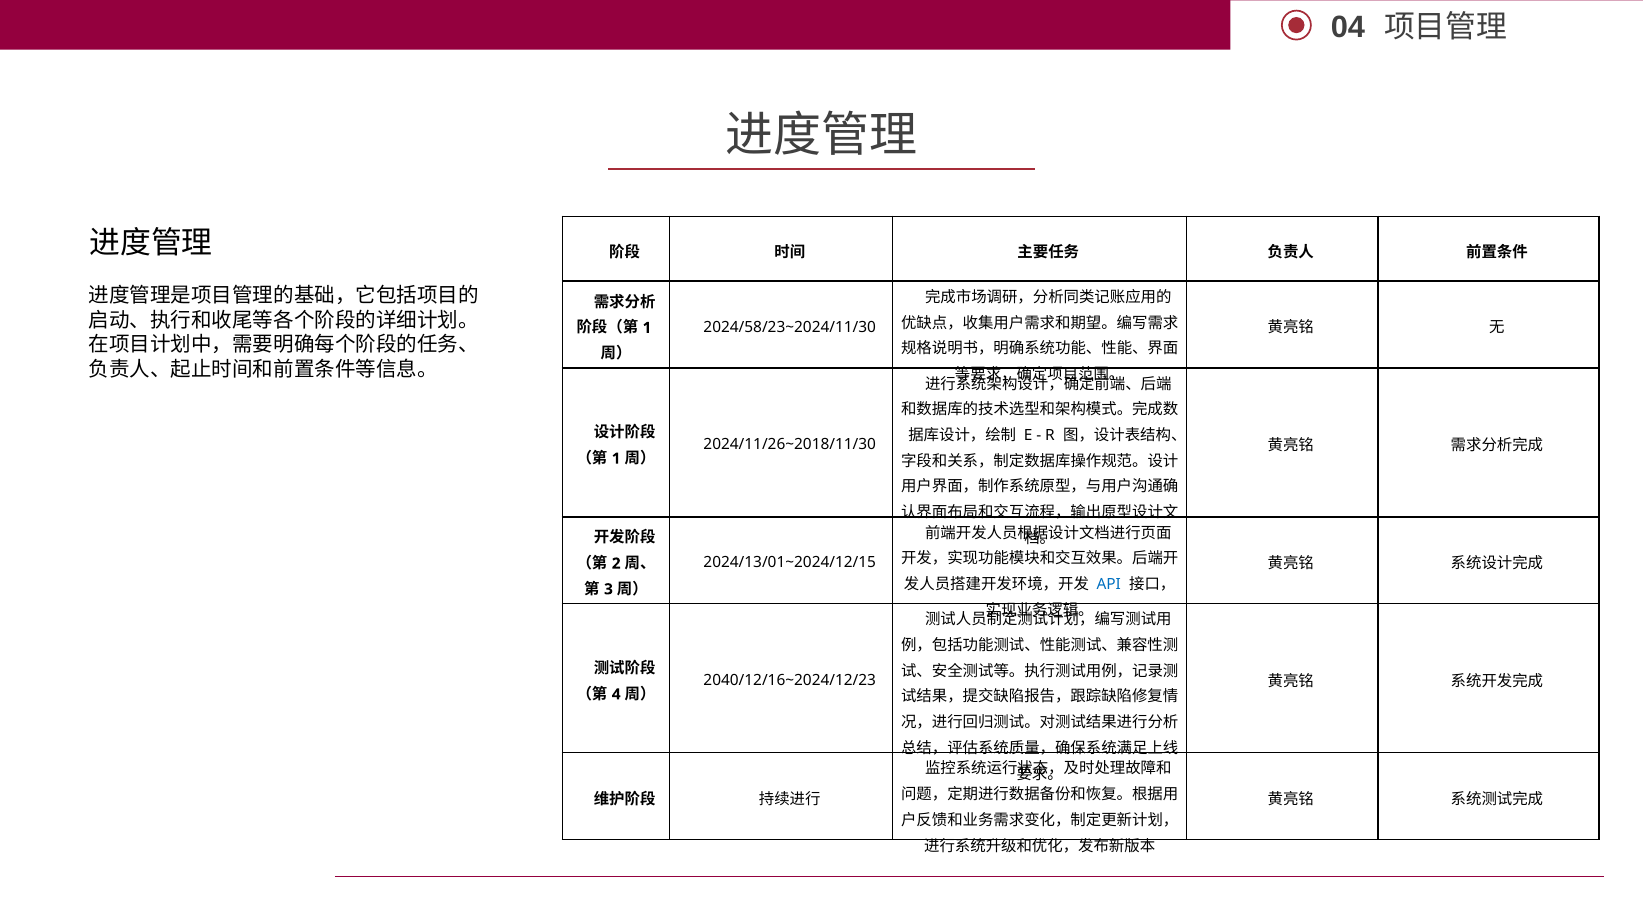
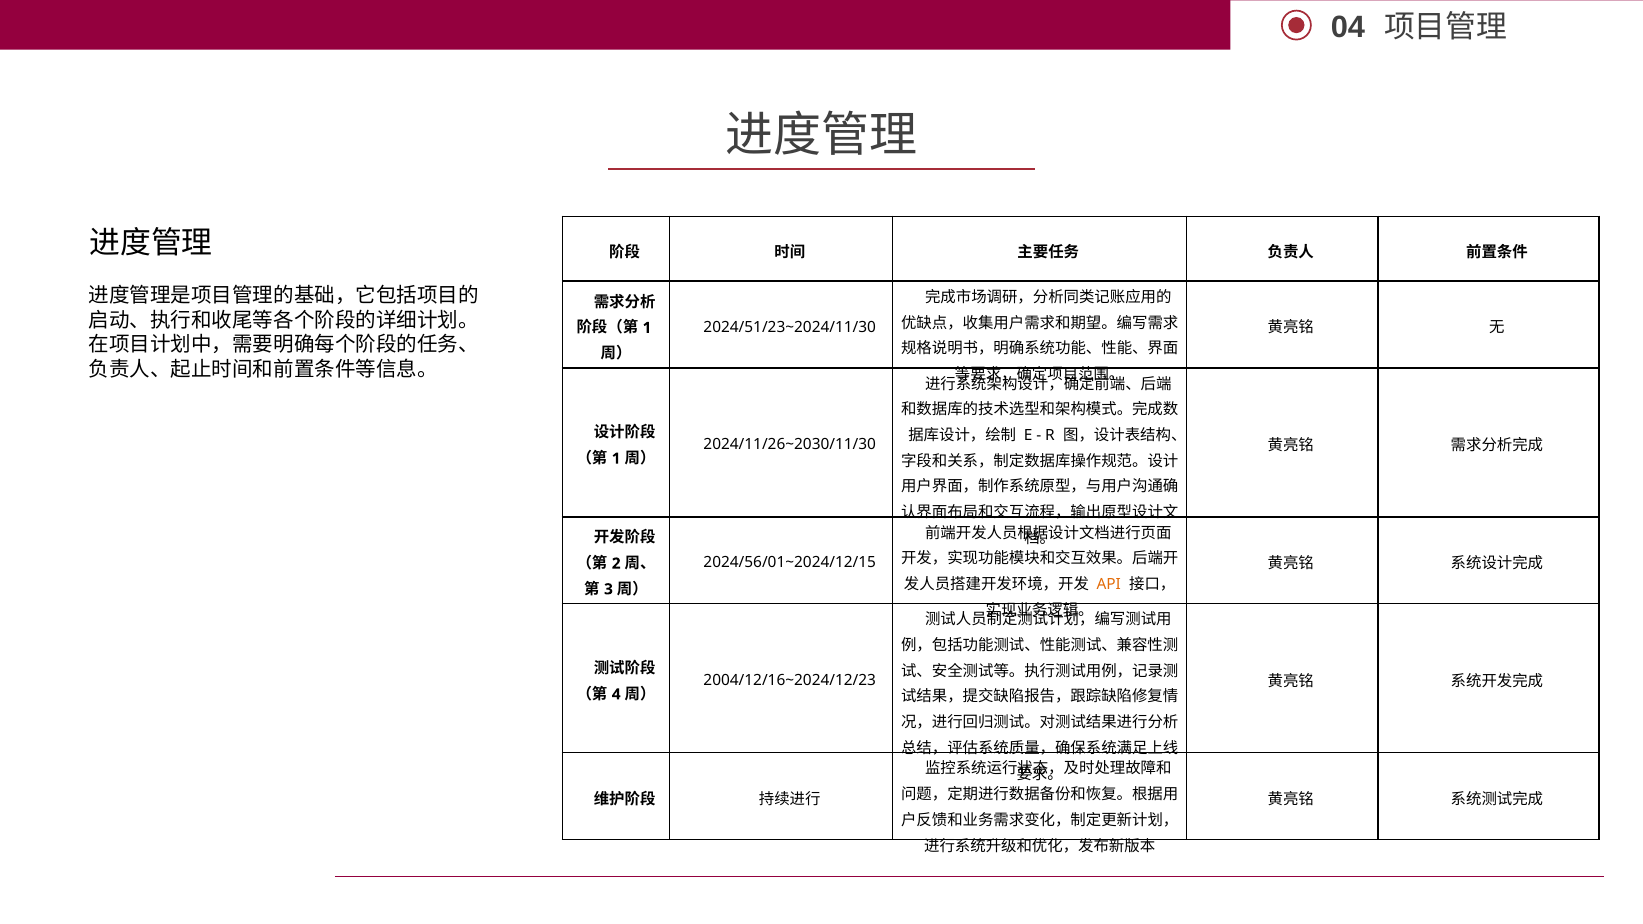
2024/58/23~2024/11/30: 2024/58/23~2024/11/30 -> 2024/51/23~2024/11/30
2024/11/26~2018/11/30: 2024/11/26~2018/11/30 -> 2024/11/26~2030/11/30
2024/13/01~2024/12/15: 2024/13/01~2024/12/15 -> 2024/56/01~2024/12/15
API colour: blue -> orange
2040/12/16~2024/12/23: 2040/12/16~2024/12/23 -> 2004/12/16~2024/12/23
